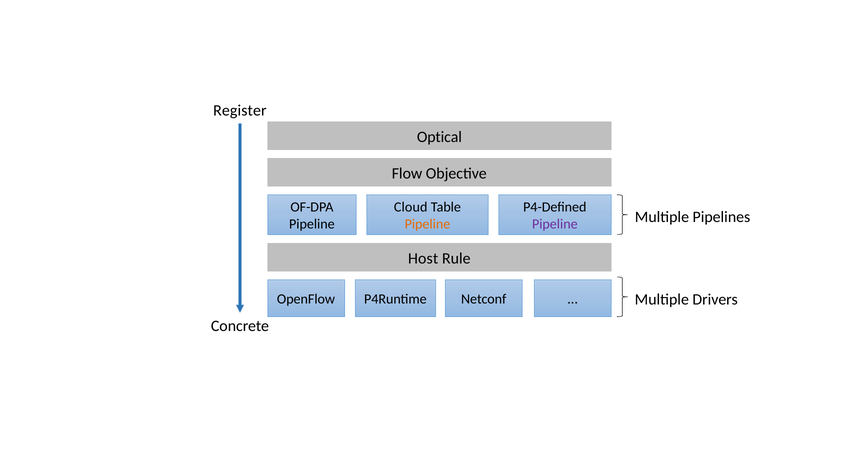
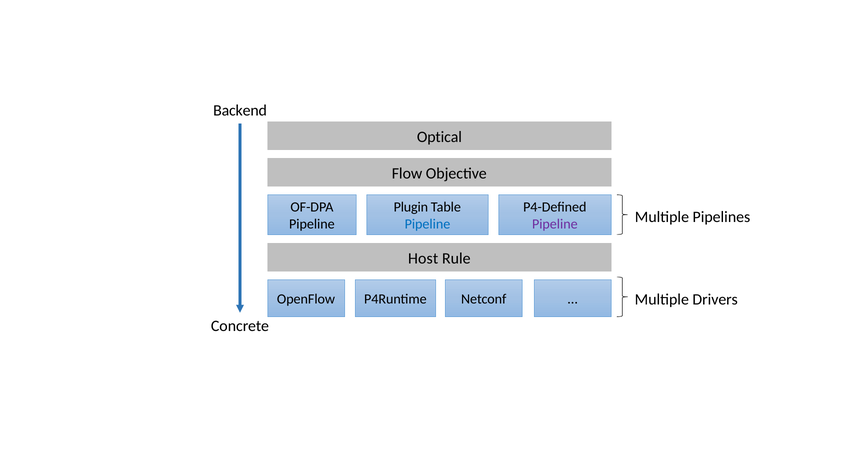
Register: Register -> Backend
Cloud: Cloud -> Plugin
Pipeline at (427, 224) colour: orange -> blue
